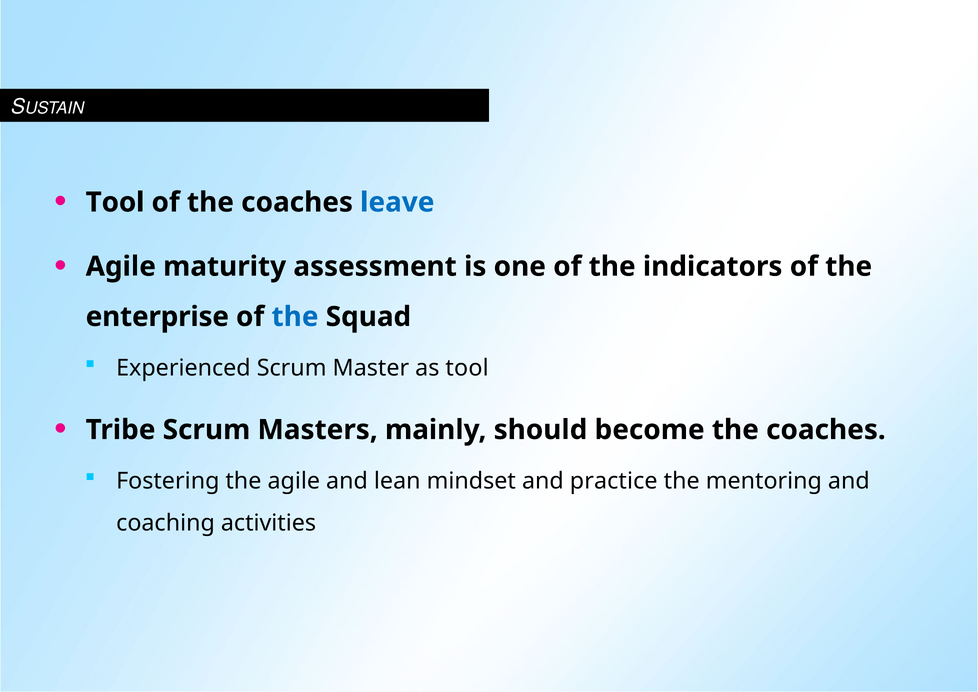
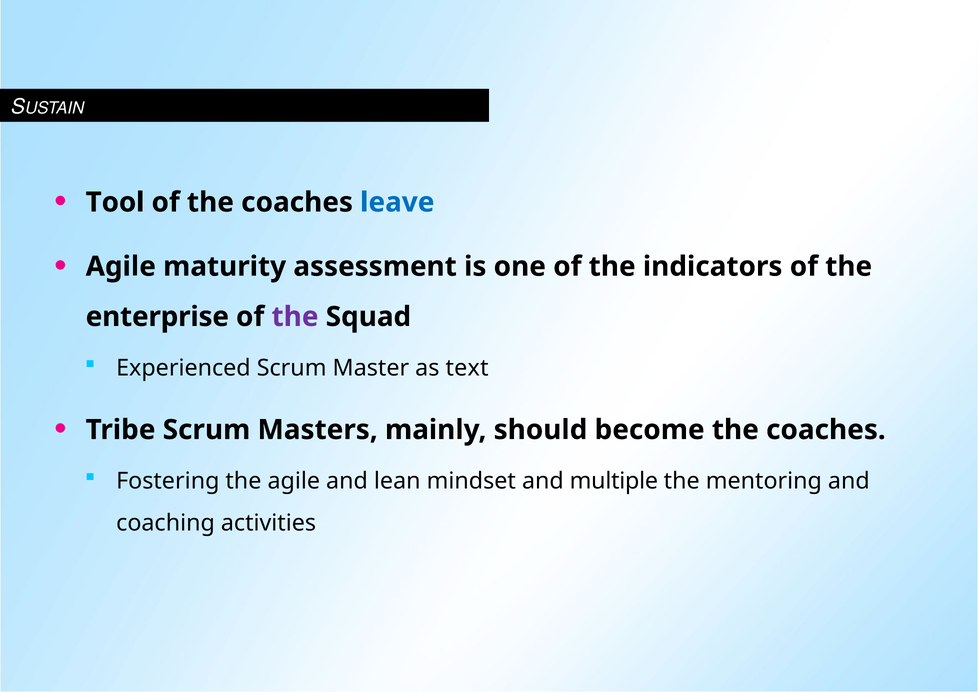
the at (295, 317) colour: blue -> purple
as tool: tool -> text
practice: practice -> multiple
